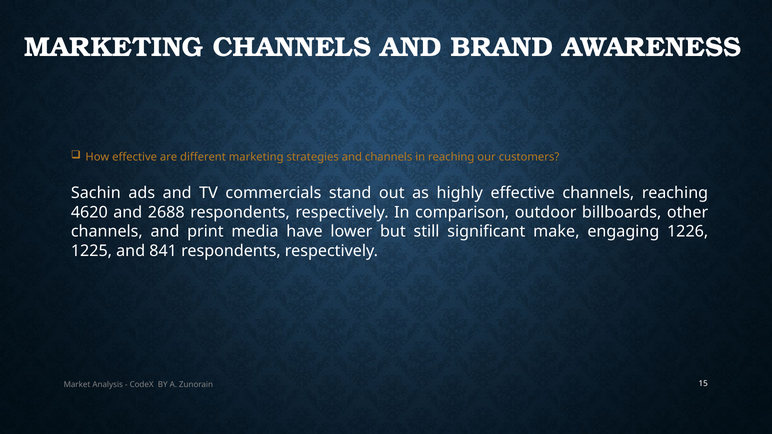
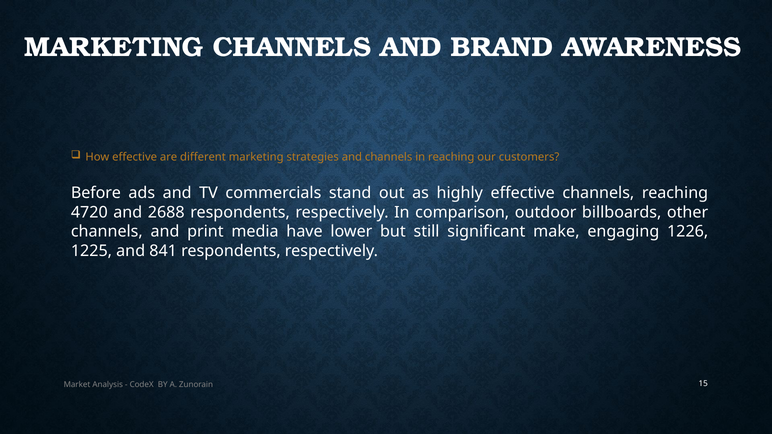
Sachin: Sachin -> Before
4620: 4620 -> 4720
